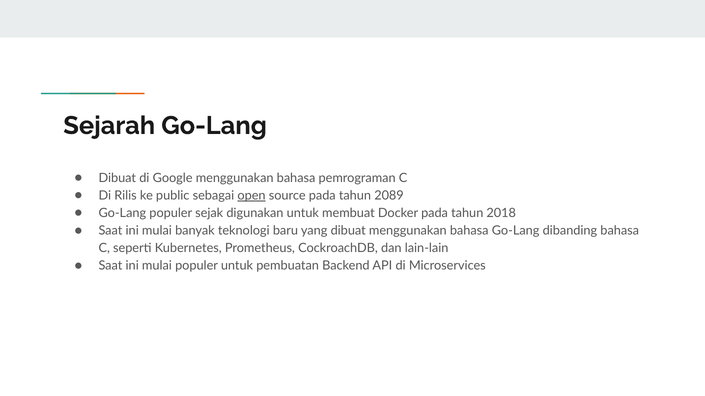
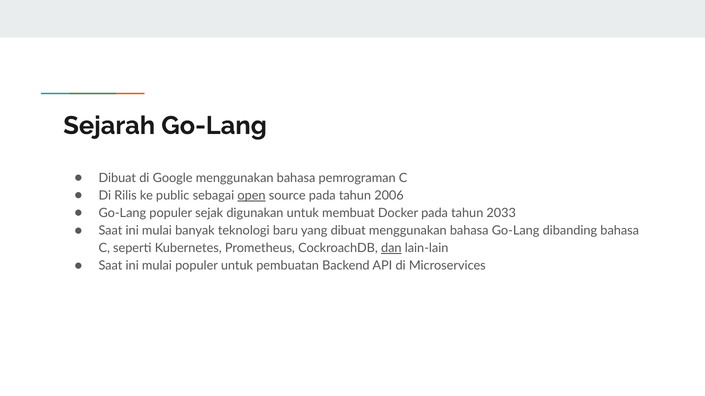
2089: 2089 -> 2006
2018: 2018 -> 2033
dan underline: none -> present
